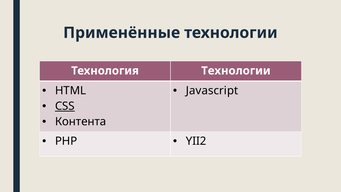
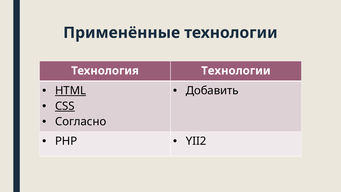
HTML underline: none -> present
Javascript: Javascript -> Добавить
Контента: Контента -> Согласно
